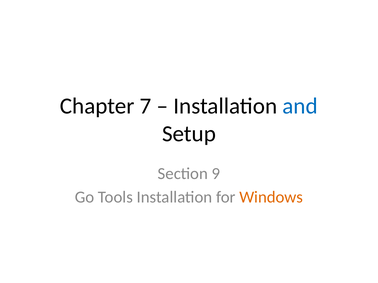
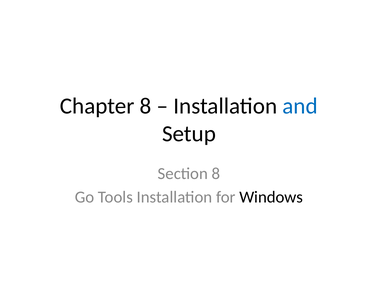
Chapter 7: 7 -> 8
Section 9: 9 -> 8
Windows colour: orange -> black
